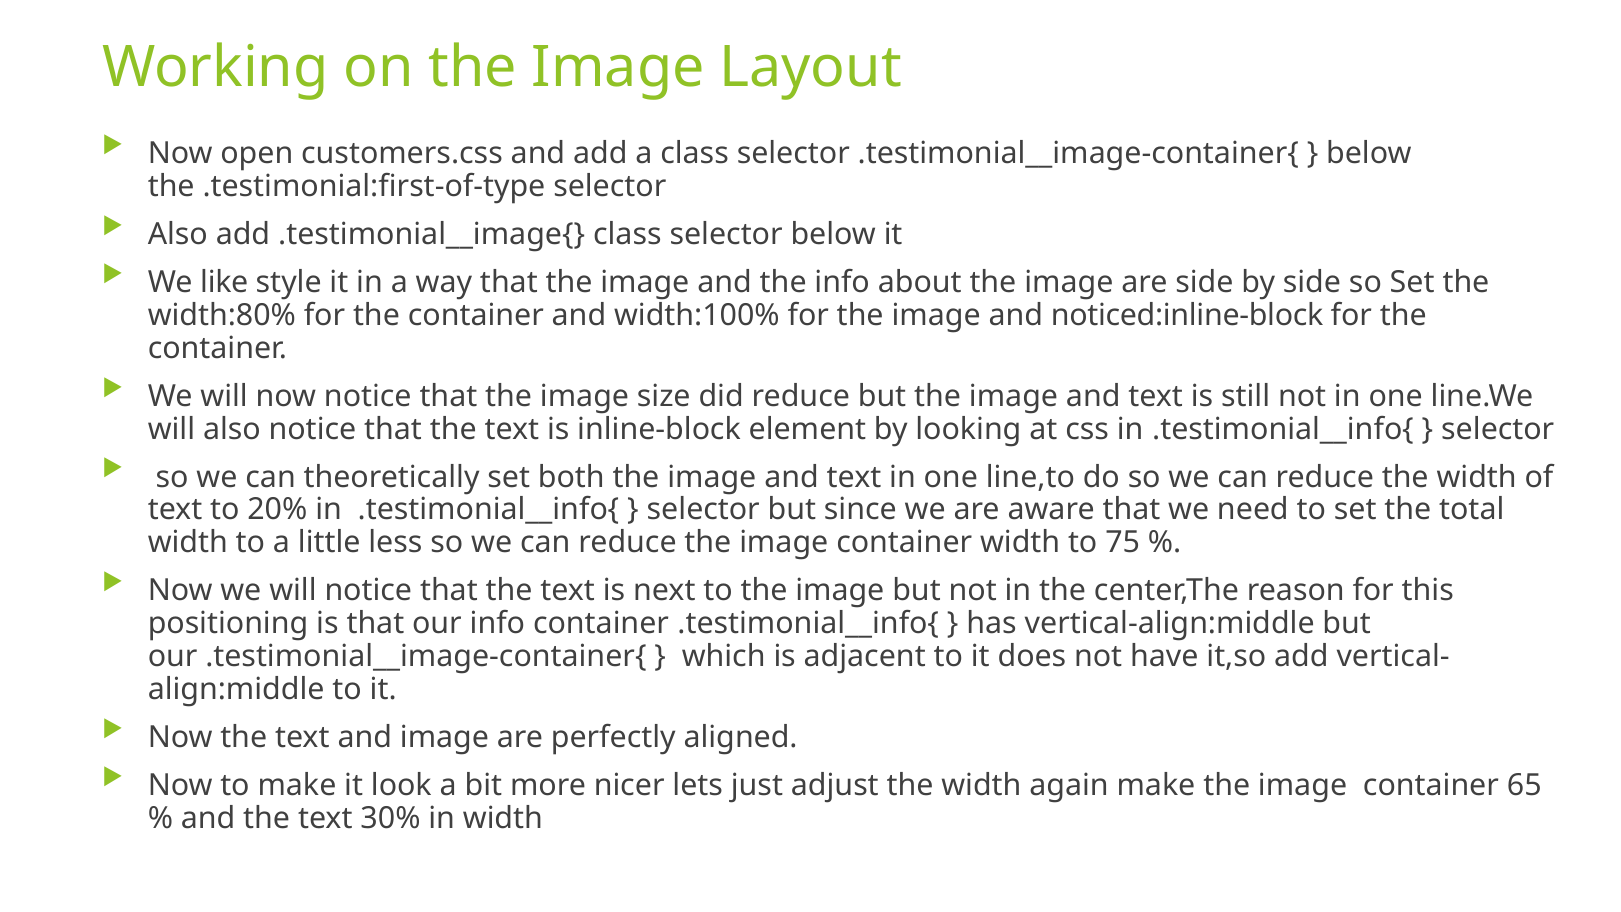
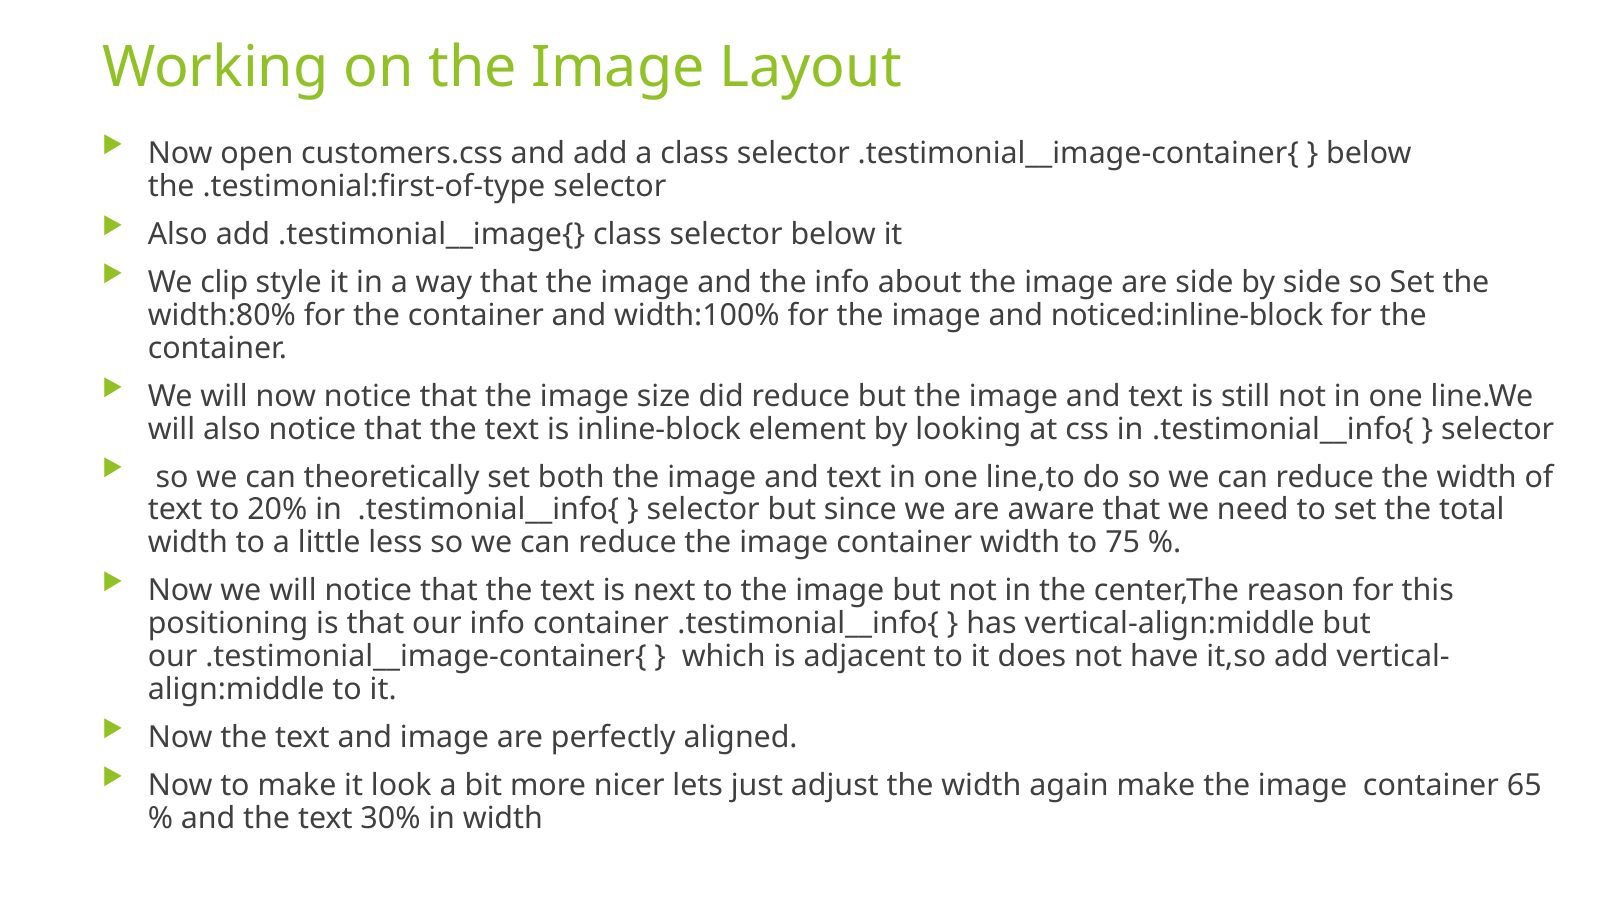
like: like -> clip
